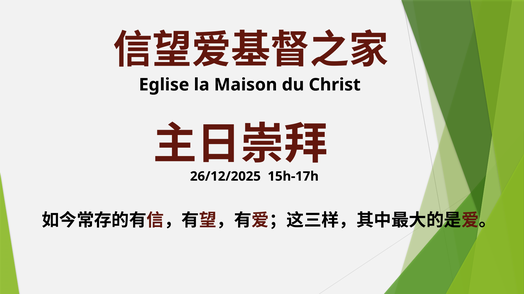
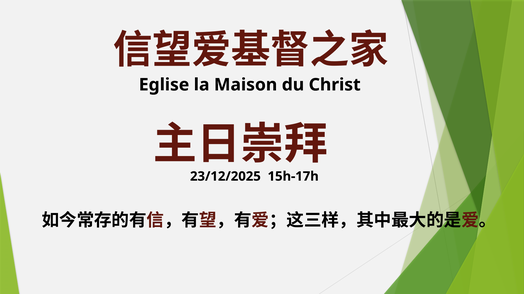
26/12/2025: 26/12/2025 -> 23/12/2025
